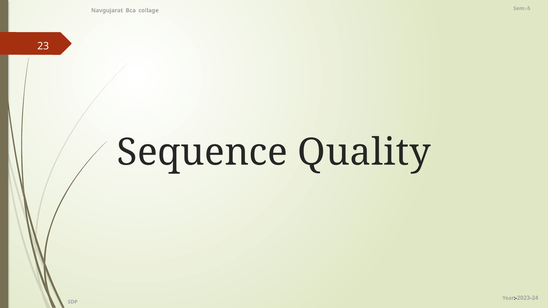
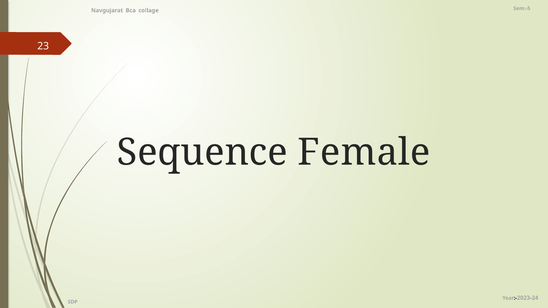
Quality: Quality -> Female
